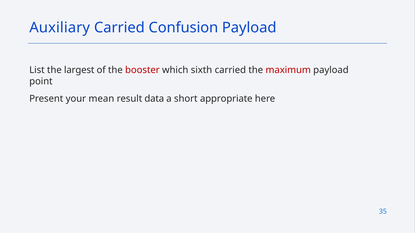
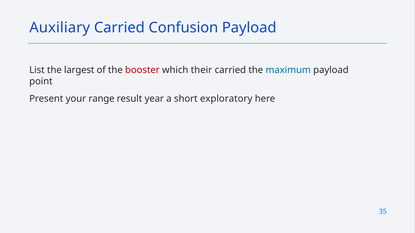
sixth: sixth -> their
maximum colour: red -> blue
mean: mean -> range
data: data -> year
appropriate: appropriate -> exploratory
